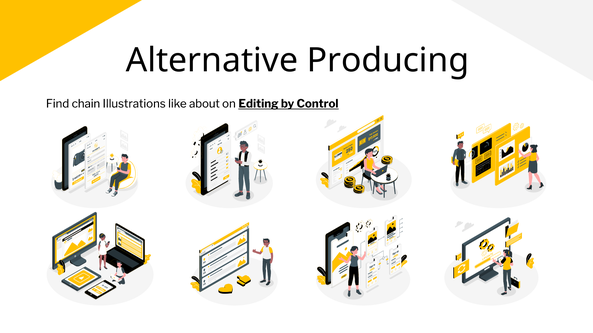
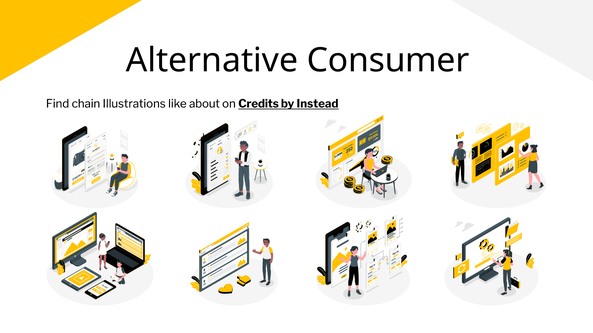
Producing: Producing -> Consumer
Editing: Editing -> Credits
Control: Control -> Instead
